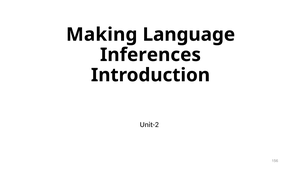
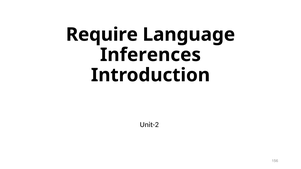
Making: Making -> Require
